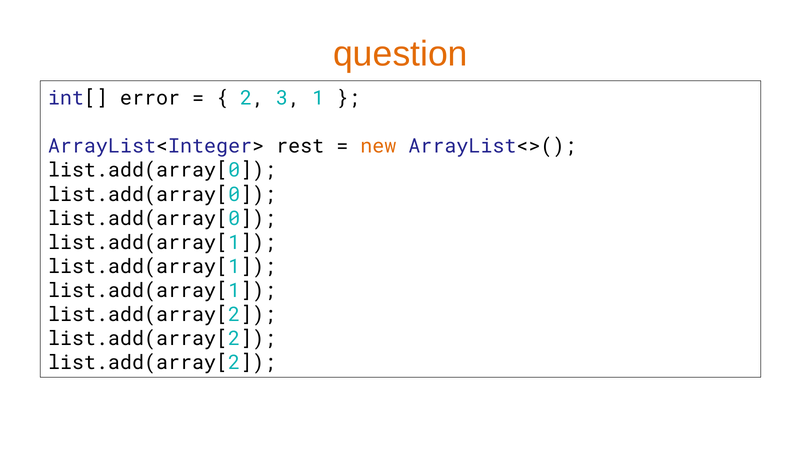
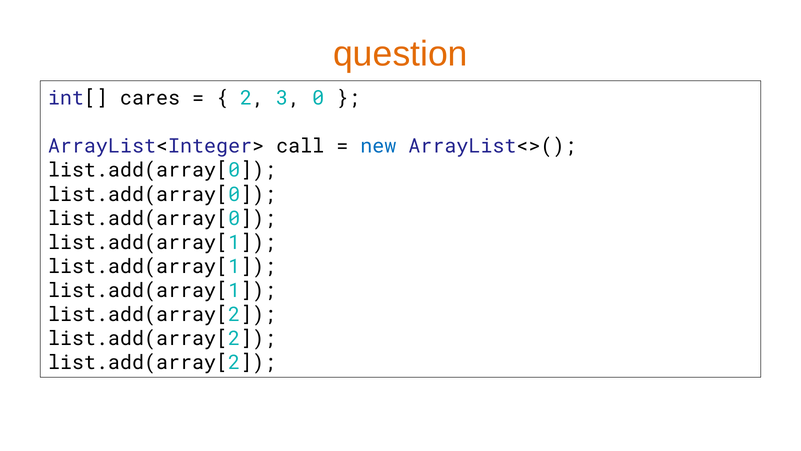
error: error -> cares
1: 1 -> 0
rest: rest -> call
new colour: orange -> blue
